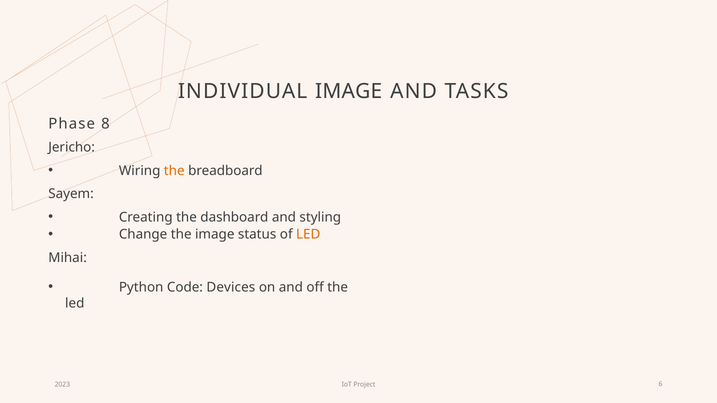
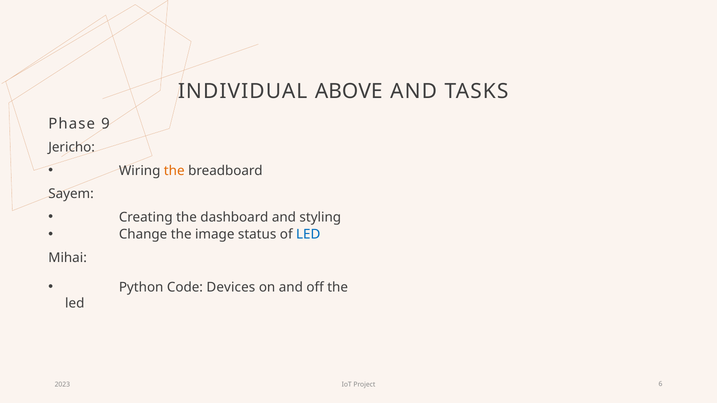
INDIVIDUAL IMAGE: IMAGE -> ABOVE
8: 8 -> 9
LED at (308, 235) colour: orange -> blue
